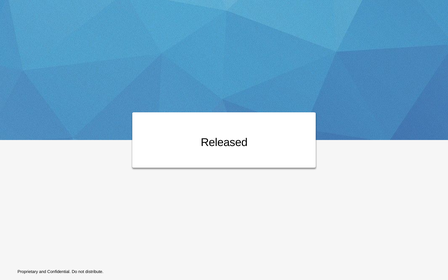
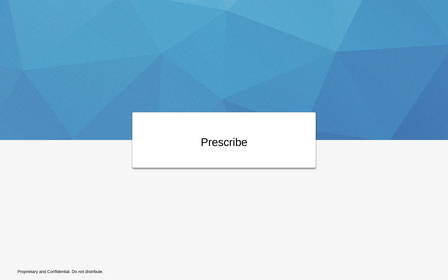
Released: Released -> Prescribe
